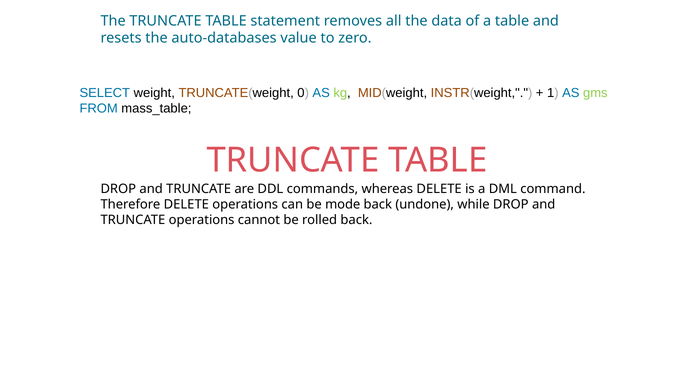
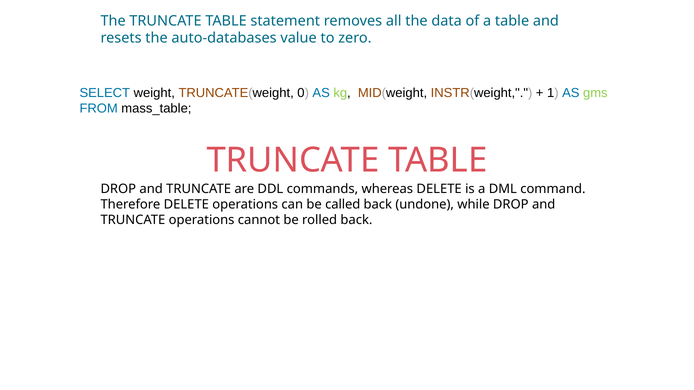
mode: mode -> called
